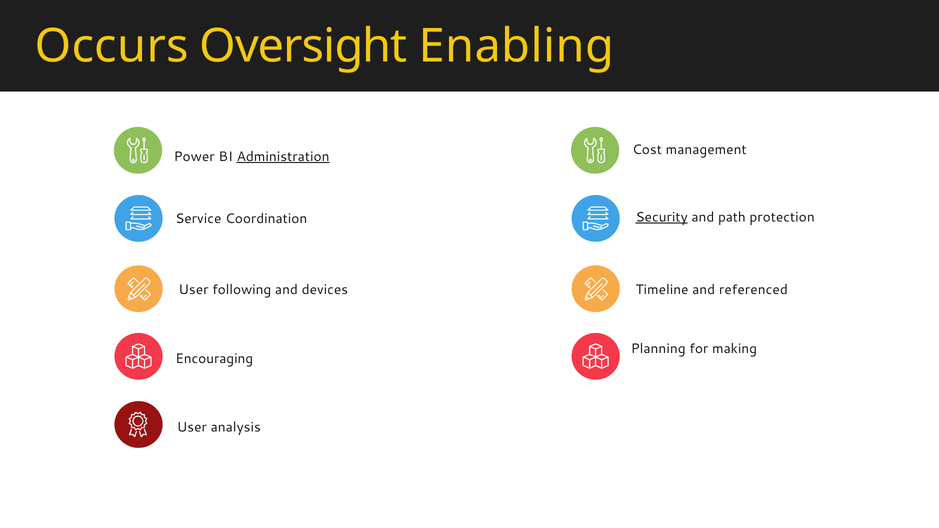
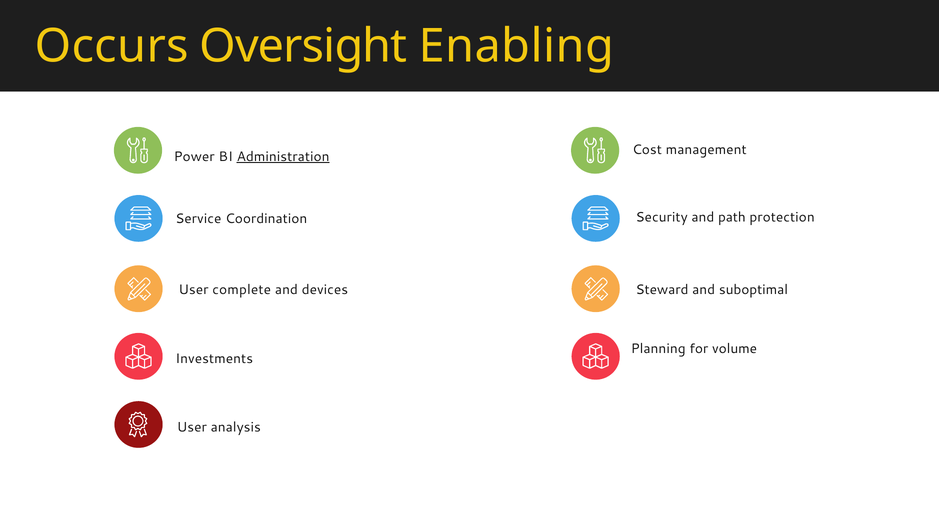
Security underline: present -> none
following: following -> complete
Timeline: Timeline -> Steward
referenced: referenced -> suboptimal
making: making -> volume
Encouraging: Encouraging -> Investments
